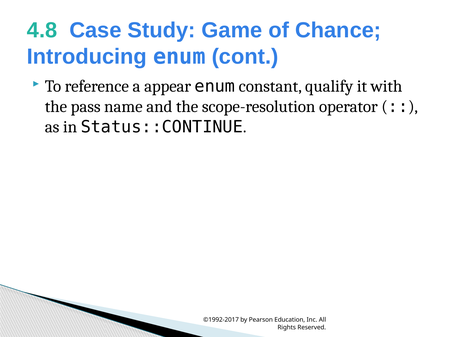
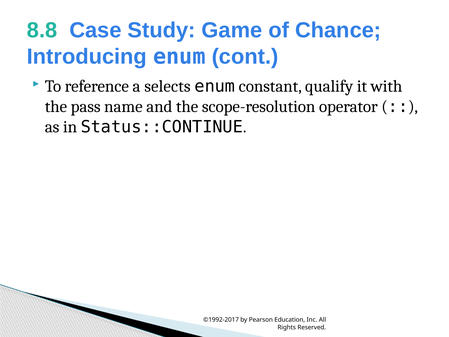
4.8: 4.8 -> 8.8
appear: appear -> selects
